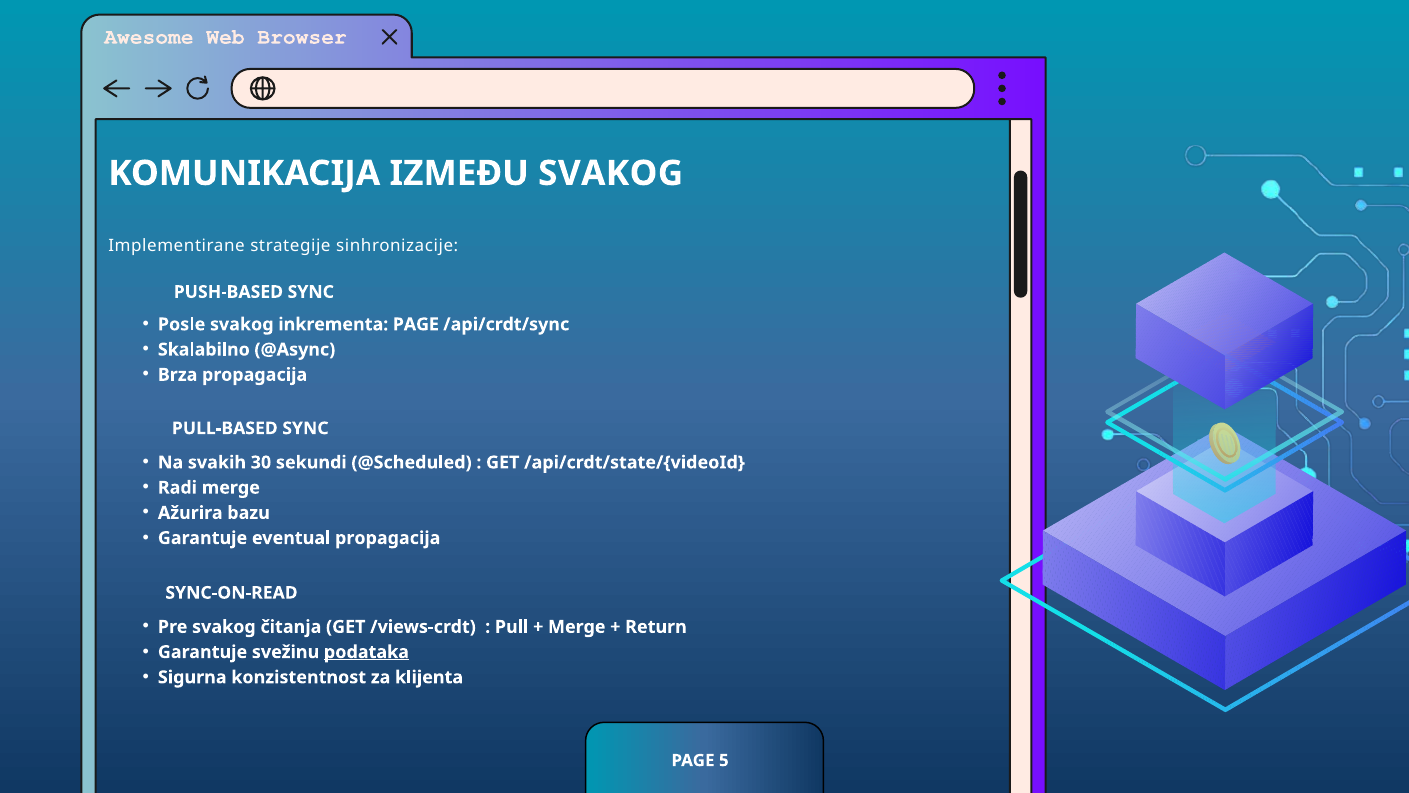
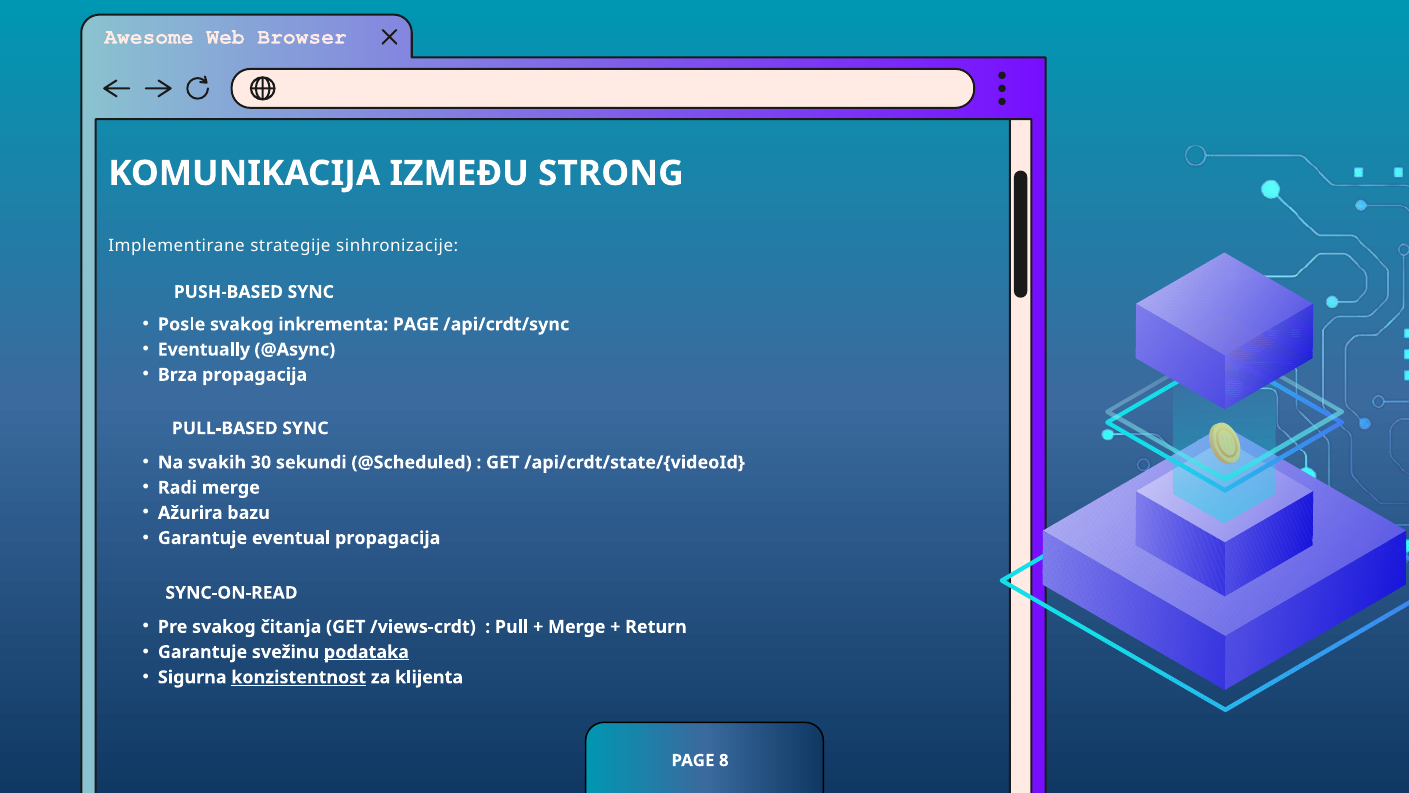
IZMEĐU SVAKOG: SVAKOG -> STRONG
Skalabilno: Skalabilno -> Eventually
konzistentnost underline: none -> present
5: 5 -> 8
